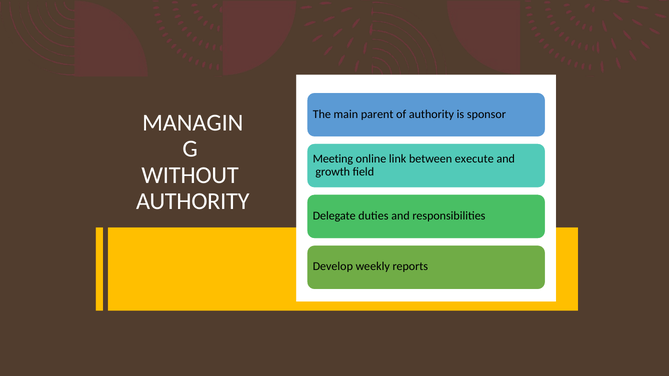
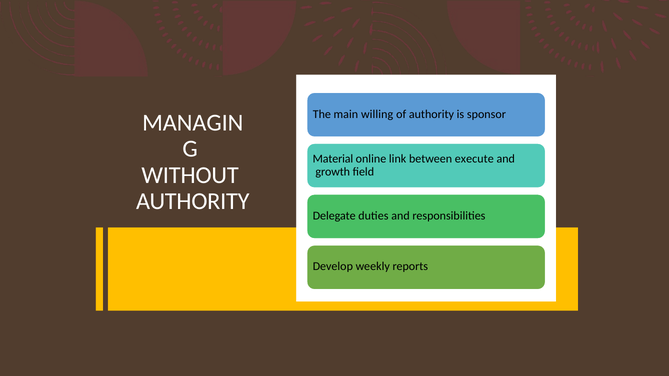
parent: parent -> willing
Meeting: Meeting -> Material
